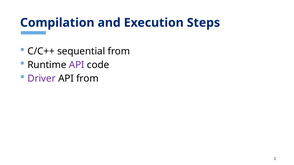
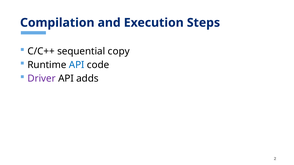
sequential from: from -> copy
API at (77, 65) colour: purple -> blue
API from: from -> adds
